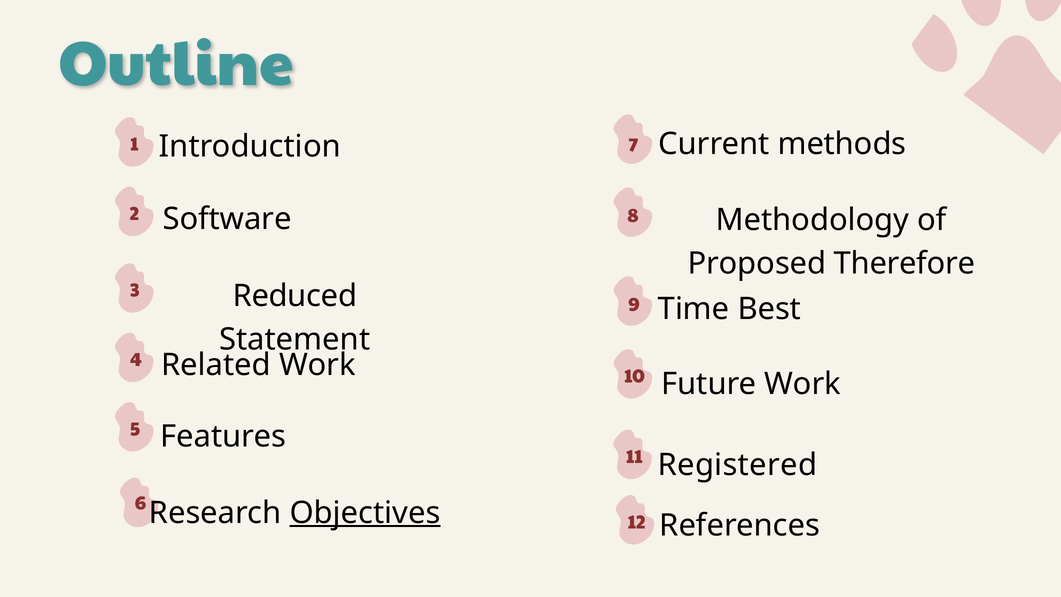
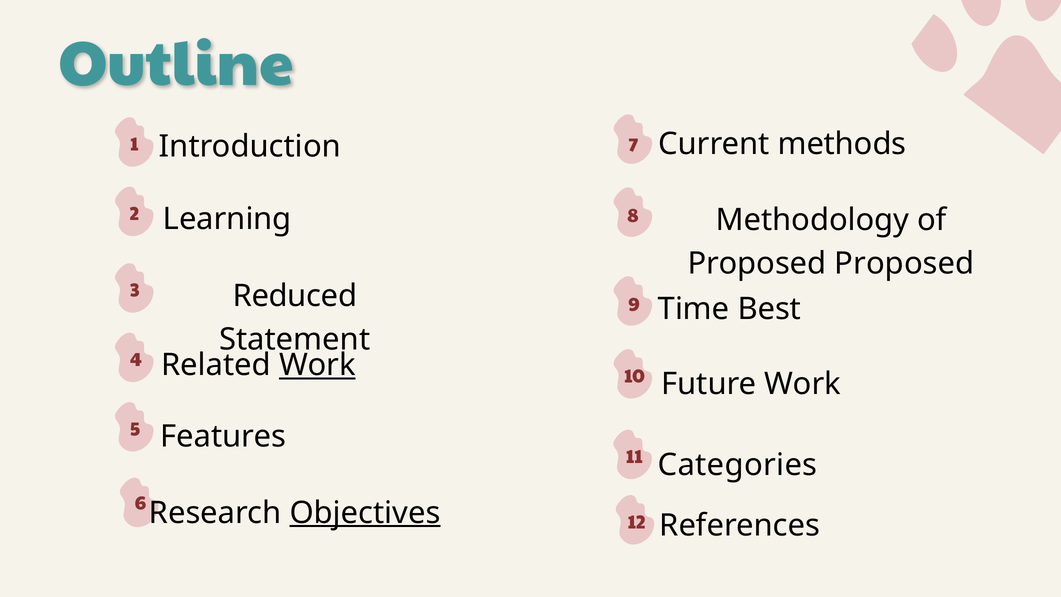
Software: Software -> Learning
Proposed Therefore: Therefore -> Proposed
Work at (317, 365) underline: none -> present
Registered: Registered -> Categories
